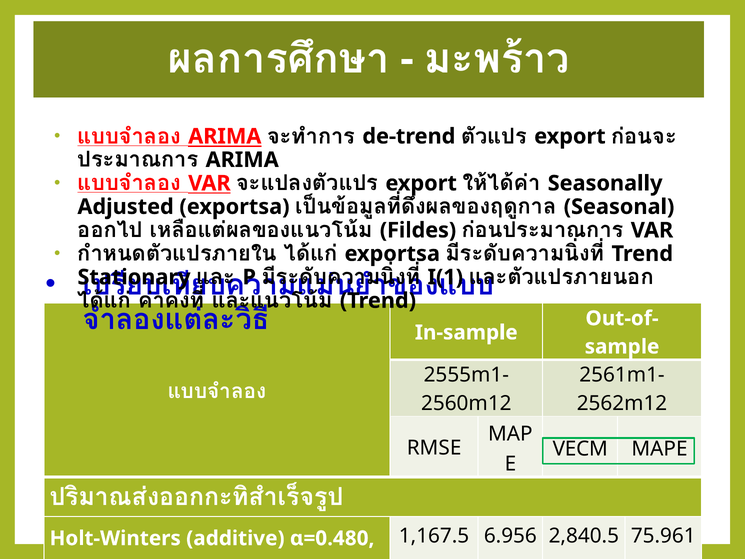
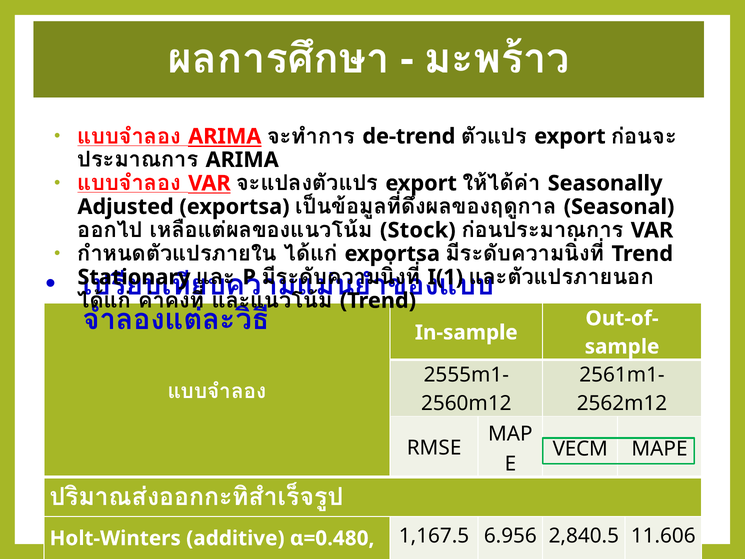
Fildes: Fildes -> Stock
75.961: 75.961 -> 11.606
